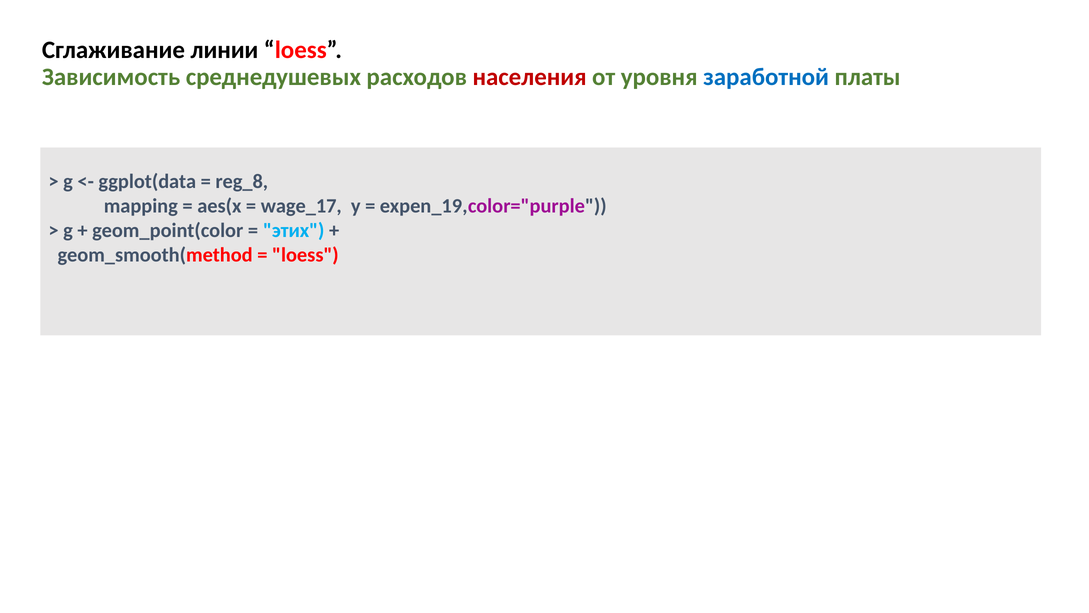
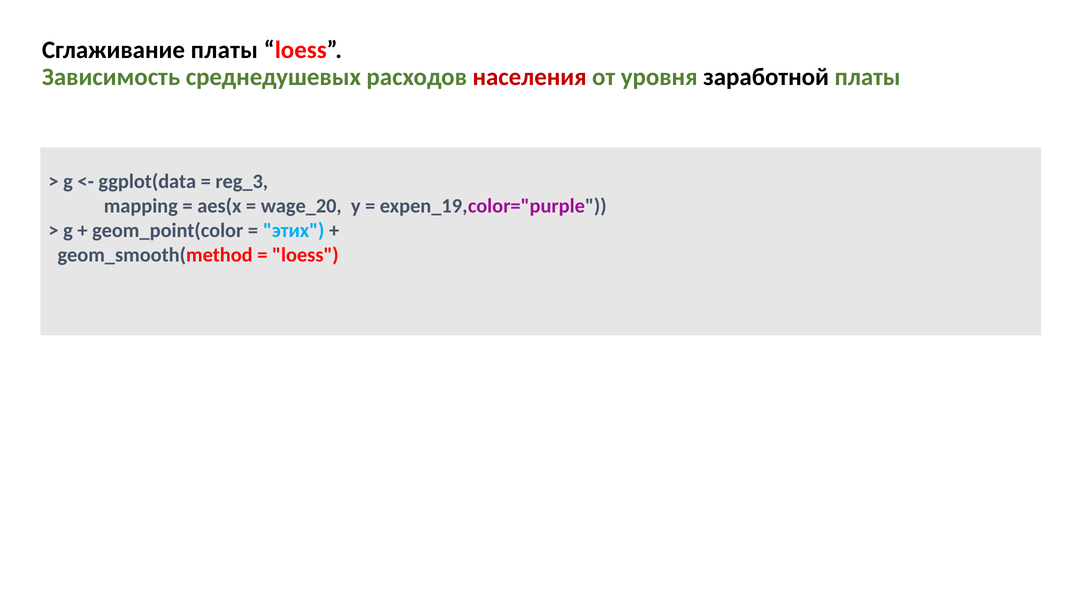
Сглаживание линии: линии -> платы
заработной colour: blue -> black
reg_8: reg_8 -> reg_3
wage_17: wage_17 -> wage_20
